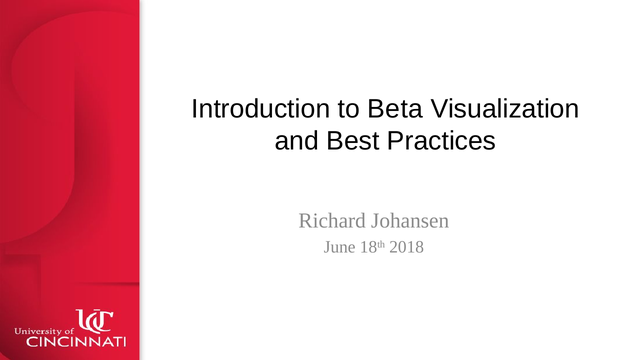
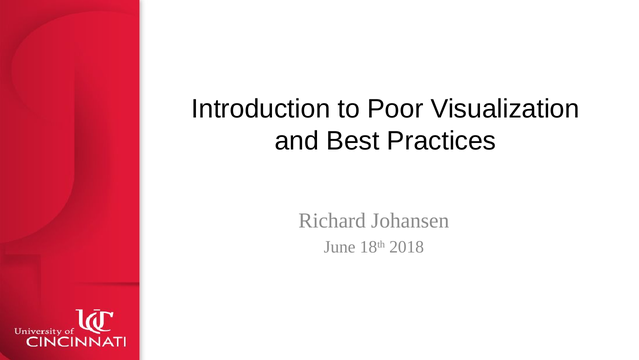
Beta: Beta -> Poor
